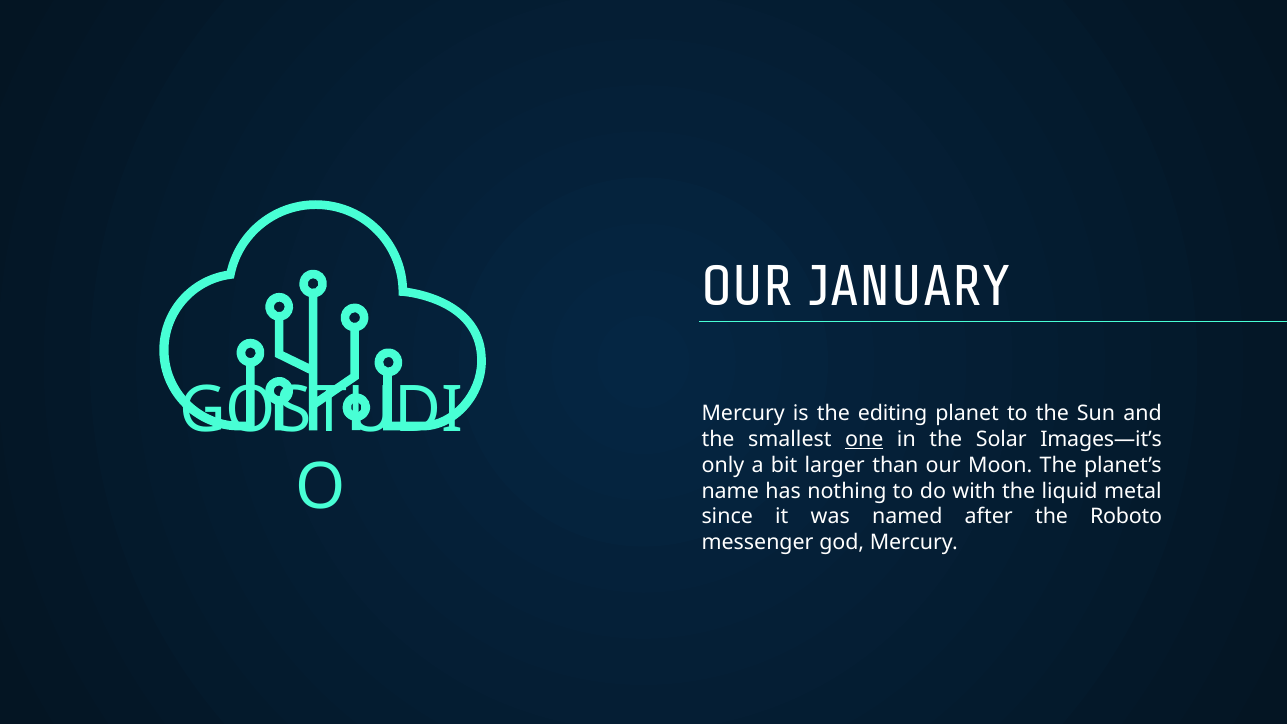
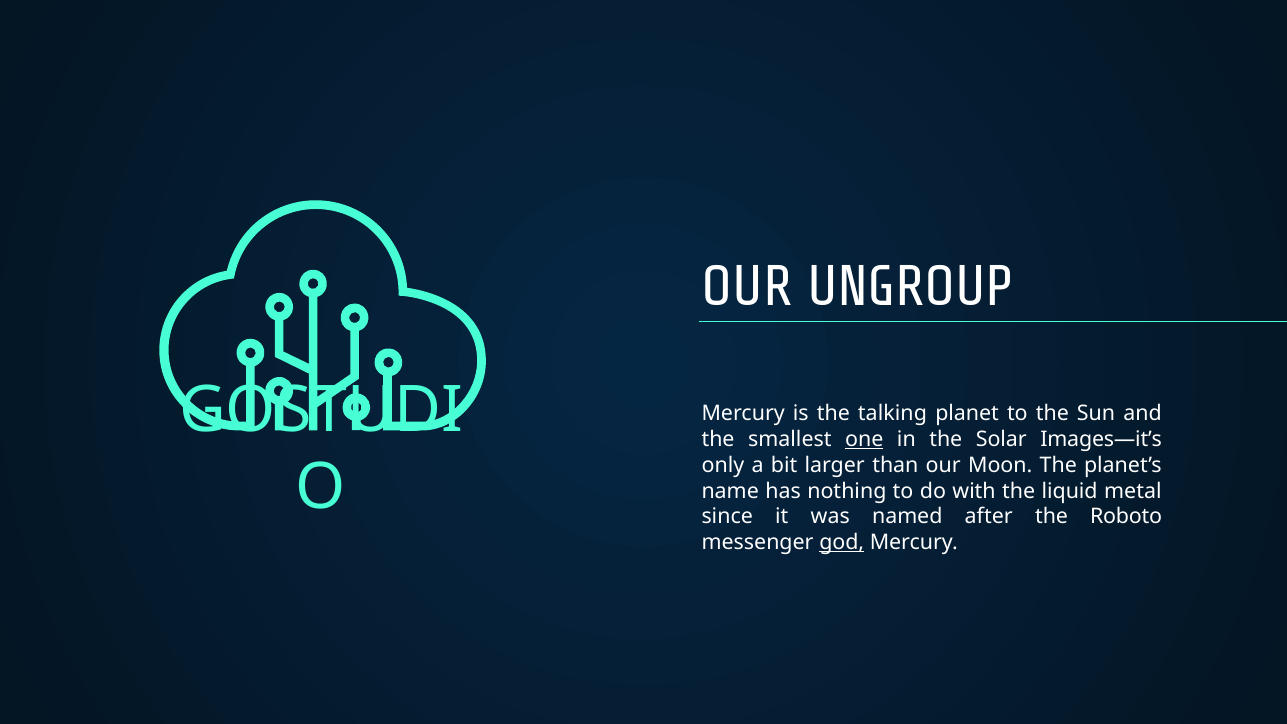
JANUARY: JANUARY -> UNGROUP
editing: editing -> talking
god underline: none -> present
